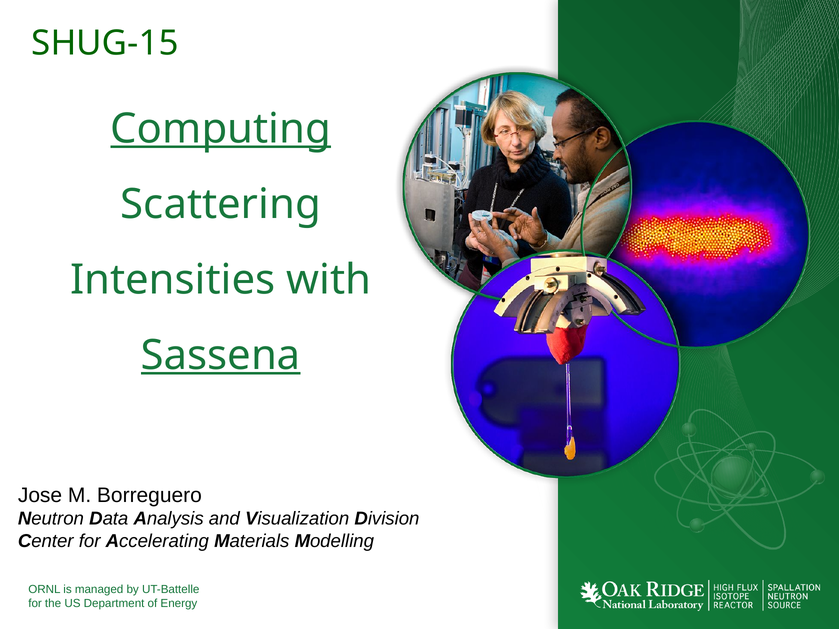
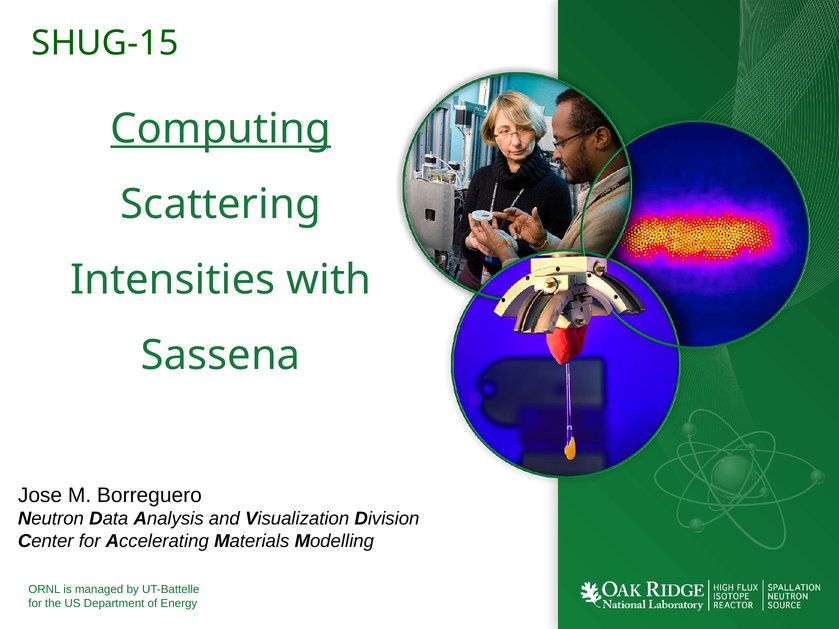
Sassena underline: present -> none
